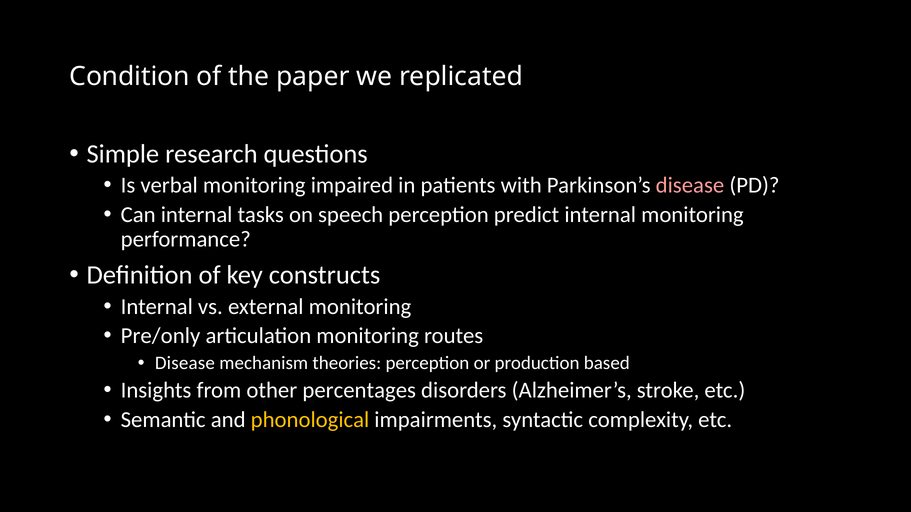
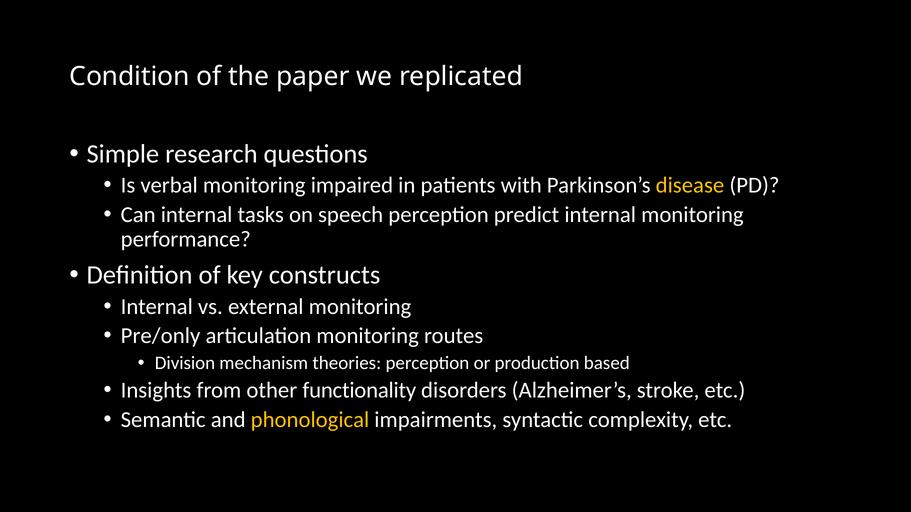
disease at (690, 185) colour: pink -> yellow
Disease at (185, 363): Disease -> Division
percentages: percentages -> functionality
